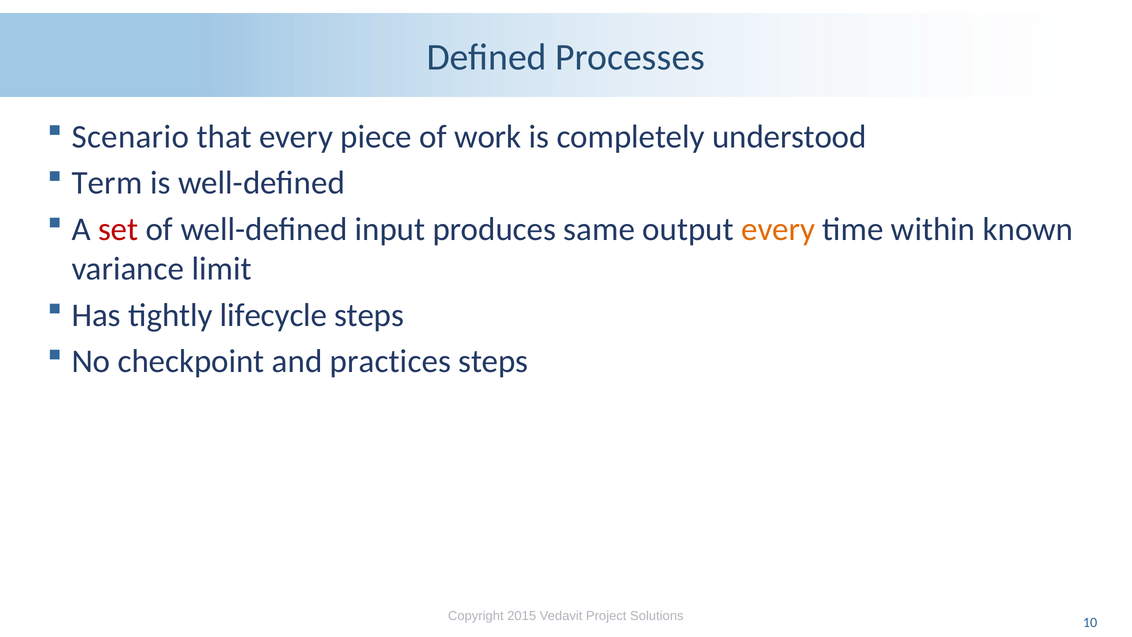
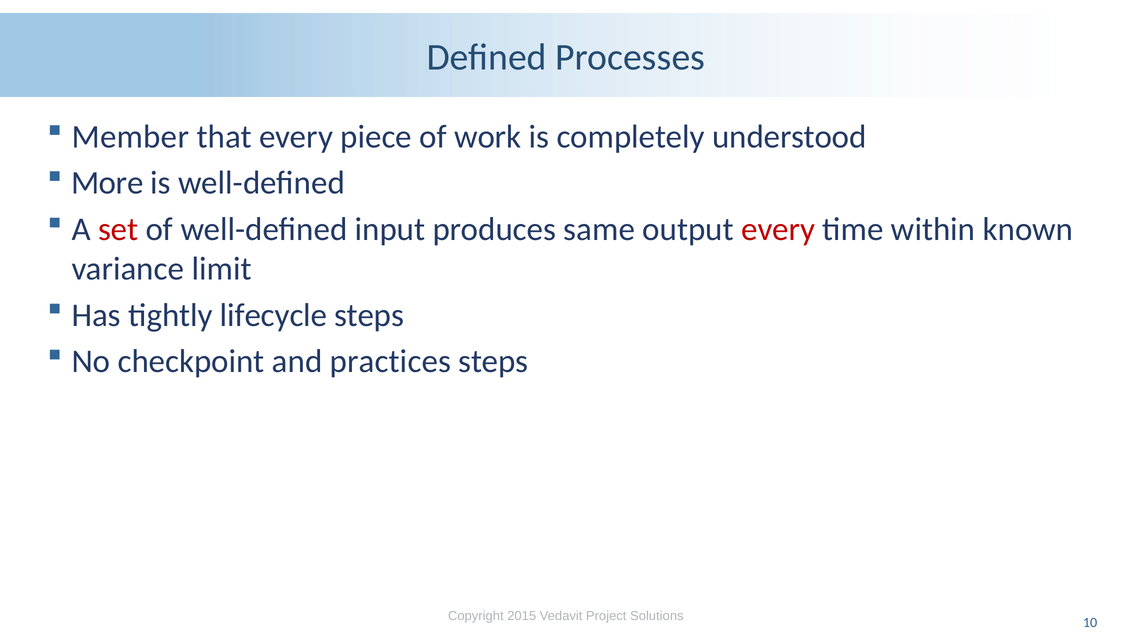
Scenario: Scenario -> Member
Term: Term -> More
every at (778, 229) colour: orange -> red
